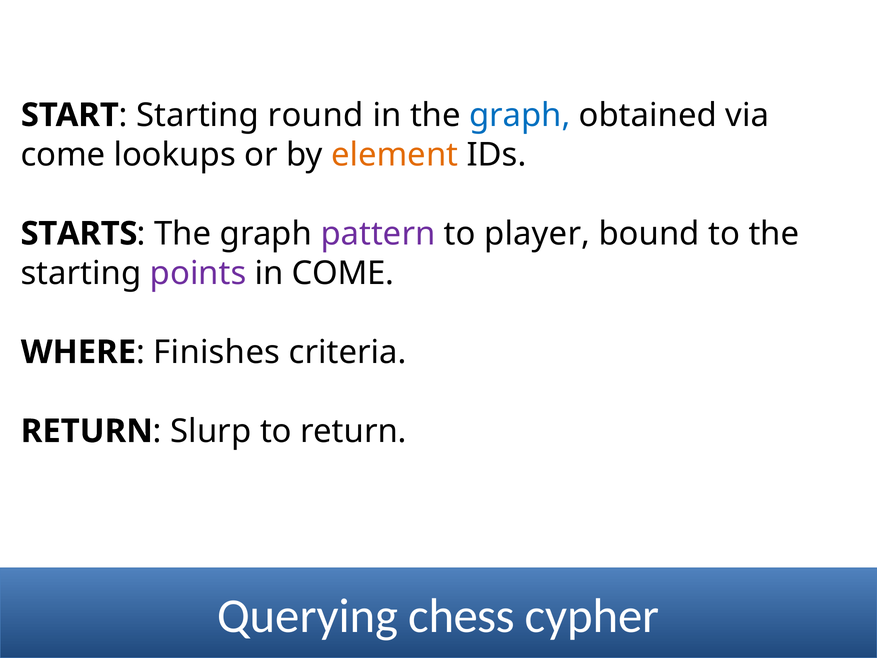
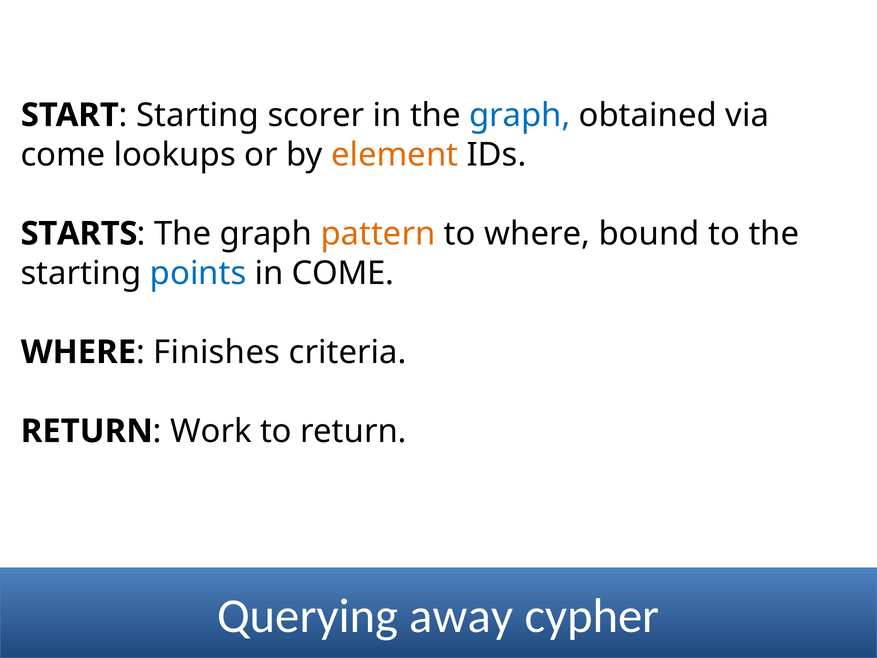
round: round -> scorer
pattern colour: purple -> orange
to player: player -> where
points colour: purple -> blue
Slurp: Slurp -> Work
chess: chess -> away
